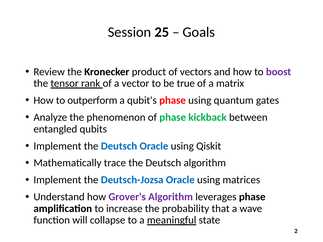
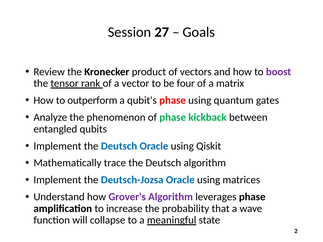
25: 25 -> 27
true: true -> four
